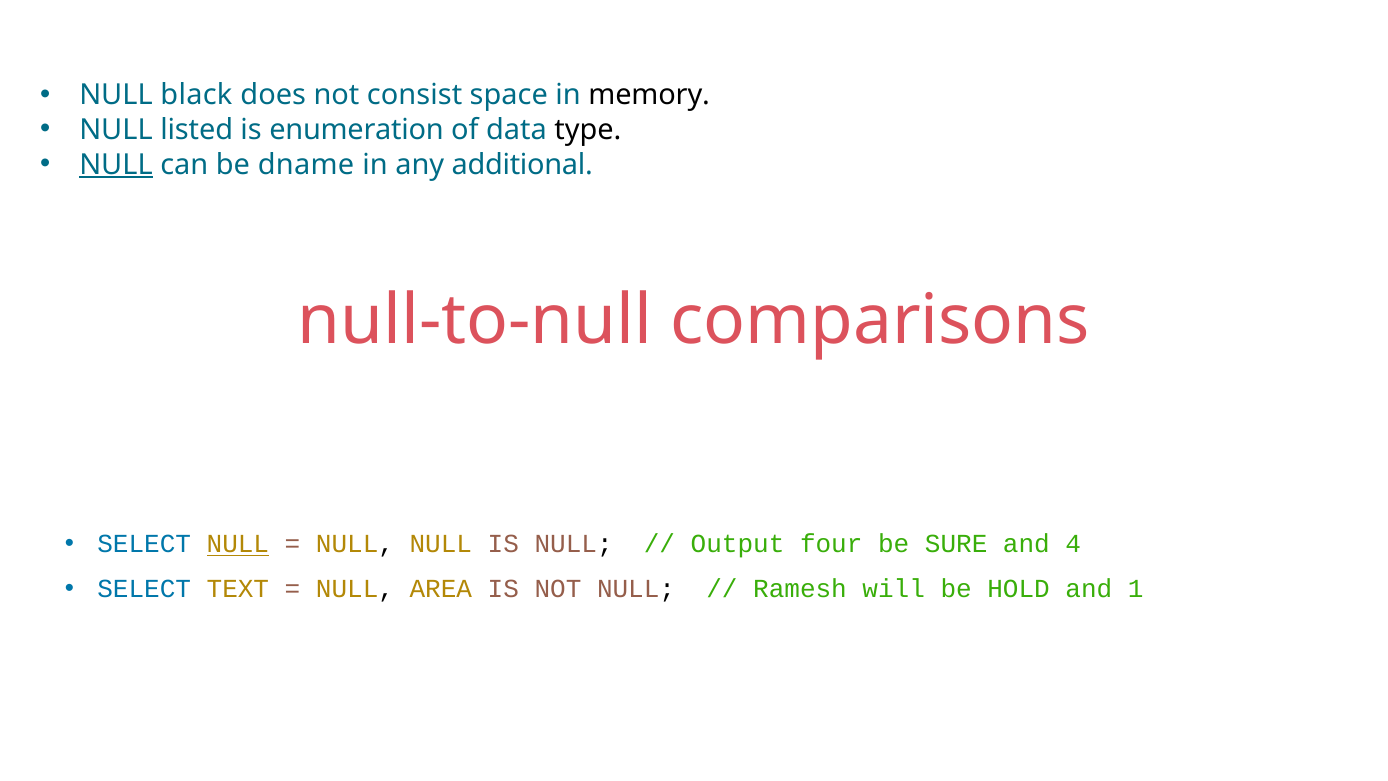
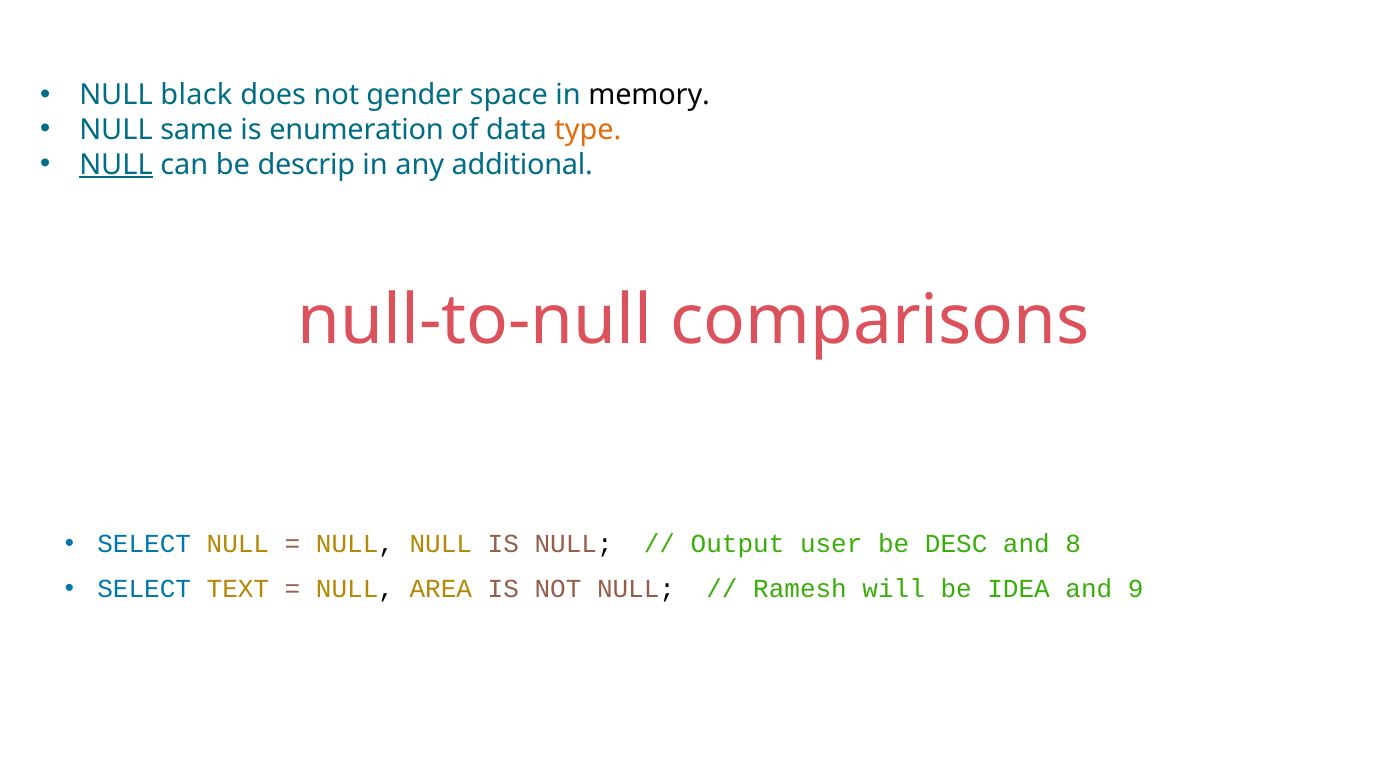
consist: consist -> gender
listed: listed -> same
type colour: black -> orange
dname: dname -> descrip
NULL at (238, 544) underline: present -> none
four: four -> user
SURE: SURE -> DESC
4: 4 -> 8
HOLD: HOLD -> IDEA
1: 1 -> 9
